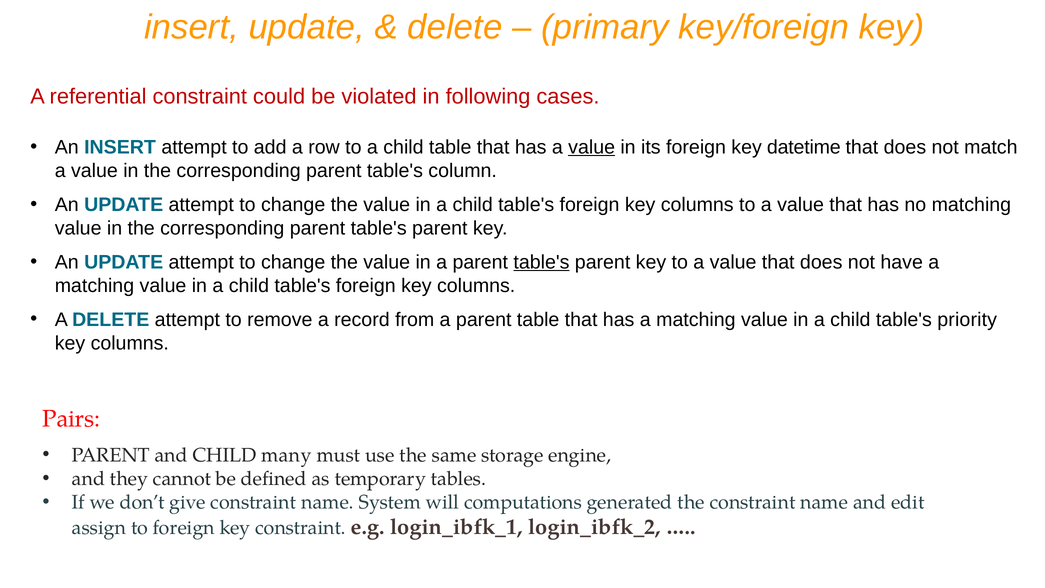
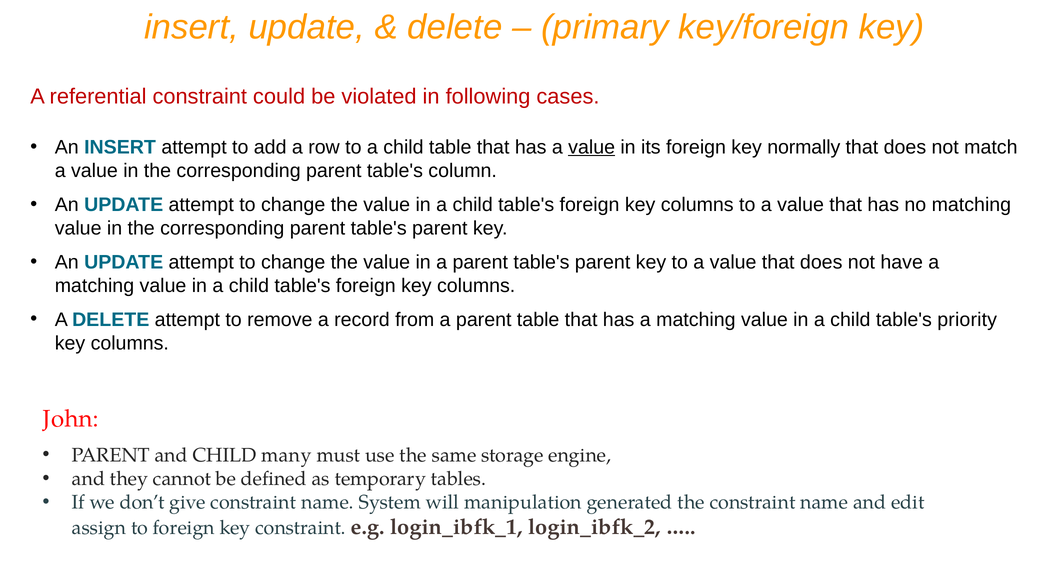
datetime: datetime -> normally
table's at (541, 262) underline: present -> none
Pairs: Pairs -> John
computations: computations -> manipulation
